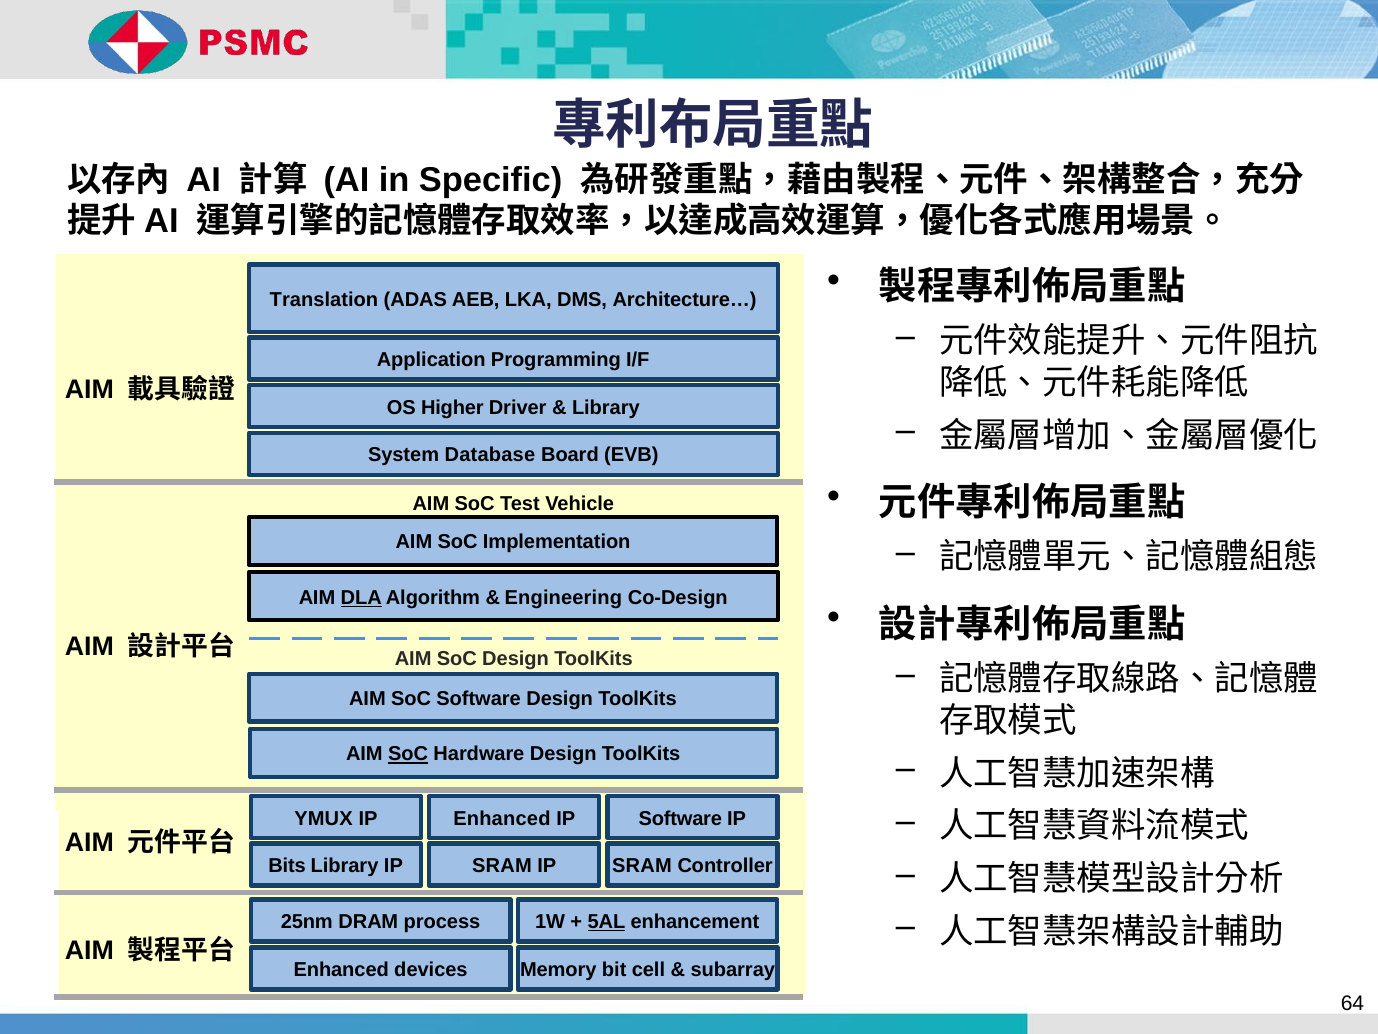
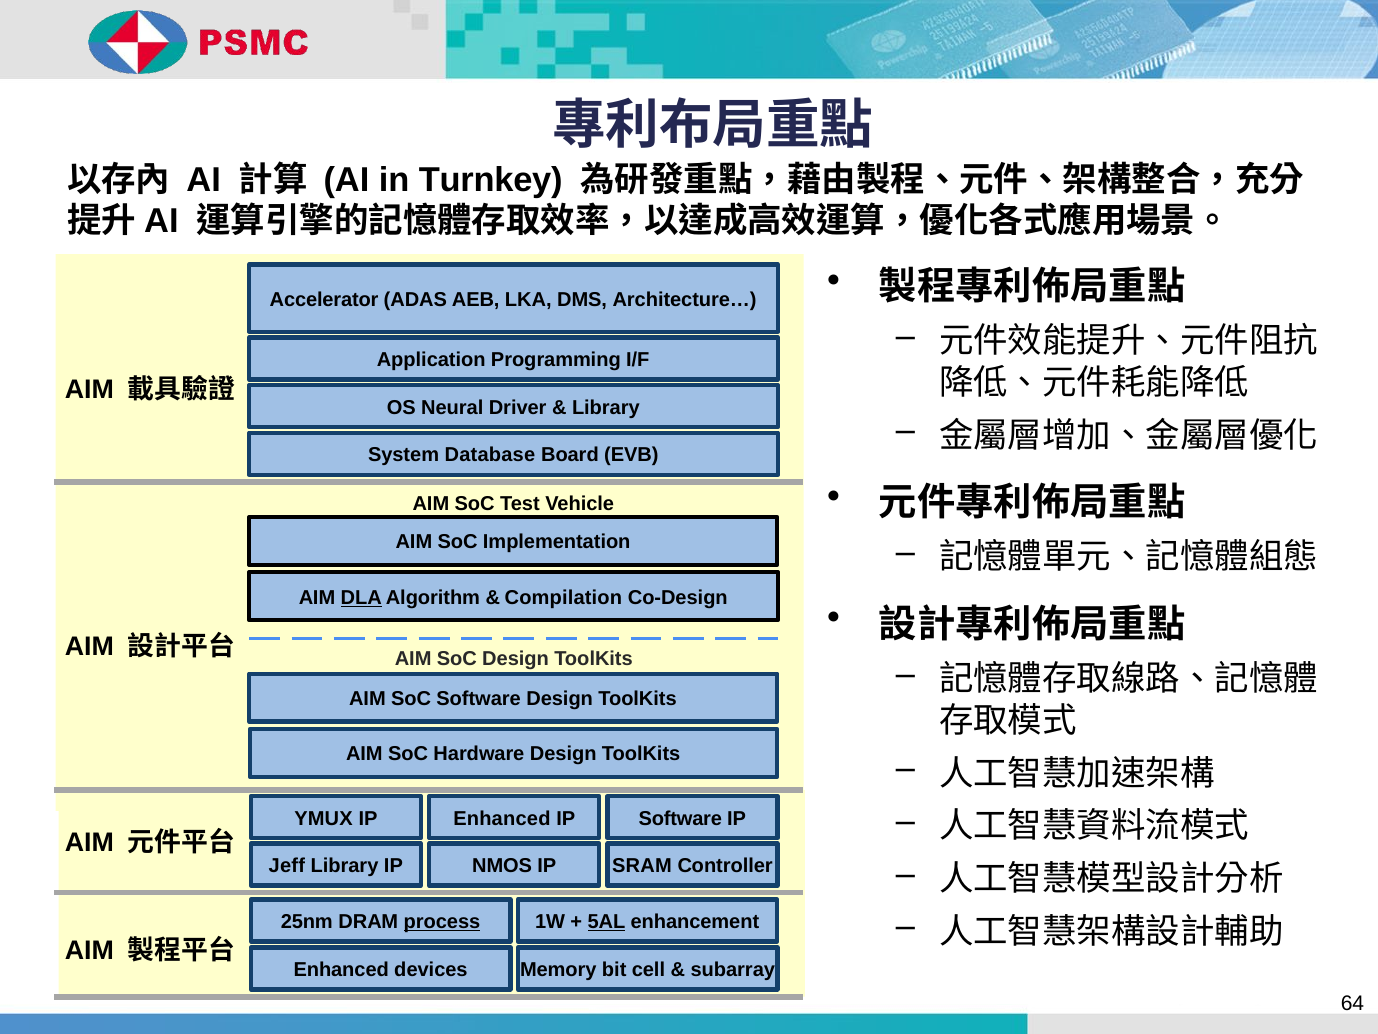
Specific: Specific -> Turnkey
Translation: Translation -> Accelerator
Higher: Higher -> Neural
Engineering: Engineering -> Compilation
SoC at (408, 754) underline: present -> none
Bits: Bits -> Jeff
SRAM at (502, 866): SRAM -> NMOS
process underline: none -> present
